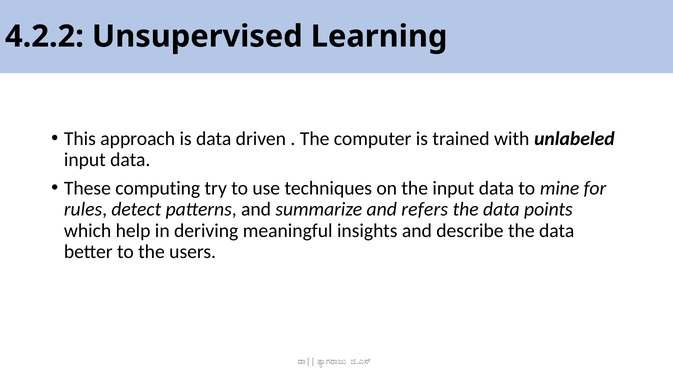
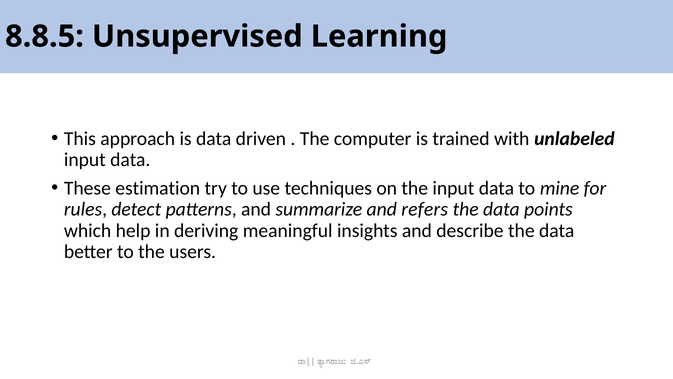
4.2.2: 4.2.2 -> 8.8.5
computing: computing -> estimation
